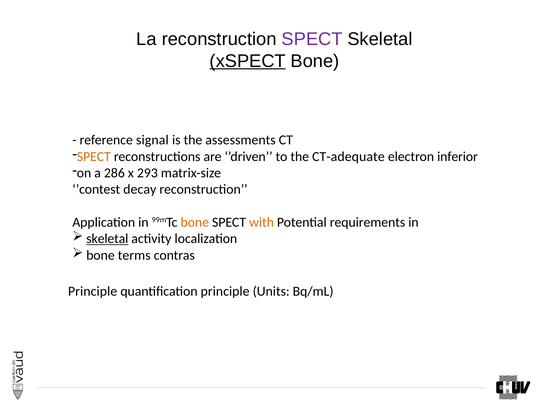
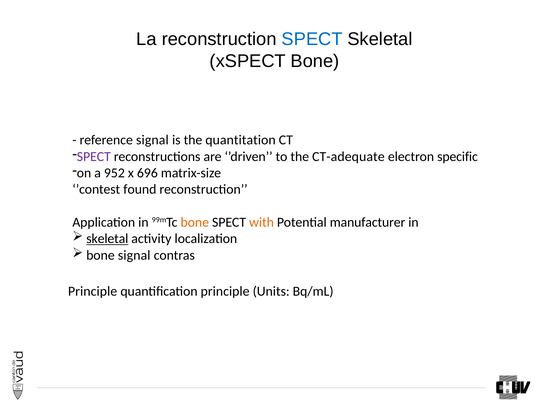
SPECT at (312, 39) colour: purple -> blue
xSPECT underline: present -> none
assessments: assessments -> quantitation
SPECT at (94, 156) colour: orange -> purple
inferior: inferior -> specific
286: 286 -> 952
293: 293 -> 696
decay: decay -> found
requirements: requirements -> manufacturer
bone terms: terms -> signal
